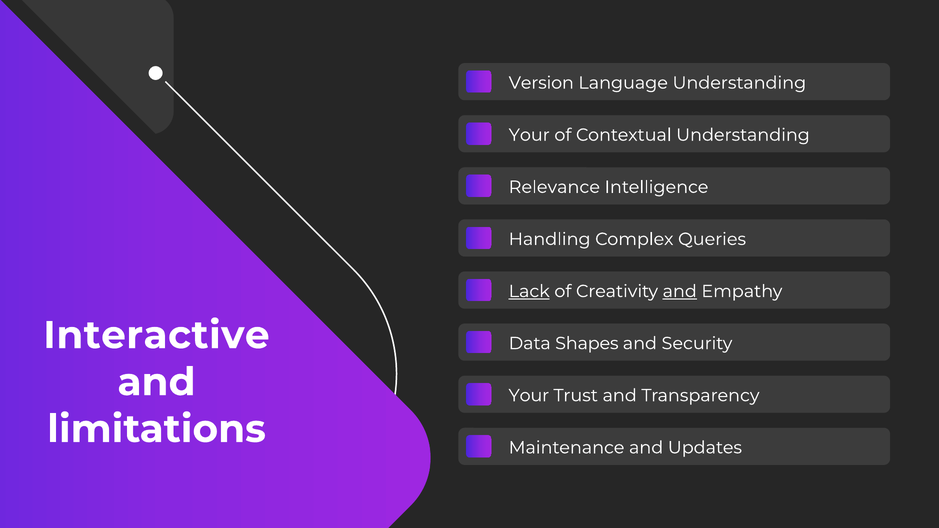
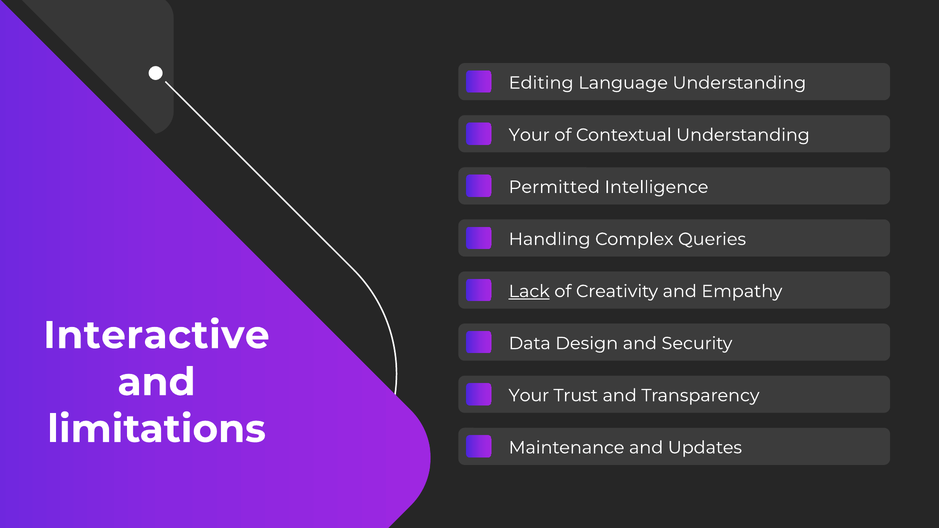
Version: Version -> Editing
Relevance: Relevance -> Permitted
and at (680, 291) underline: present -> none
Shapes: Shapes -> Design
